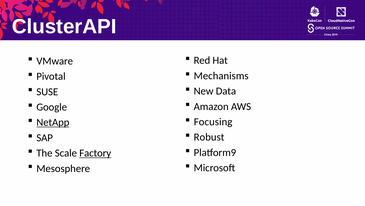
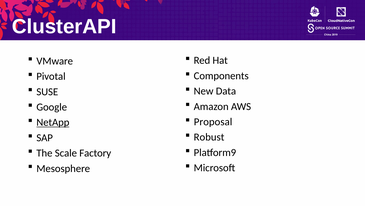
Mechanisms: Mechanisms -> Components
Focusing: Focusing -> Proposal
Factory underline: present -> none
